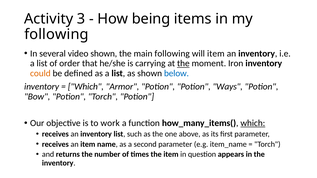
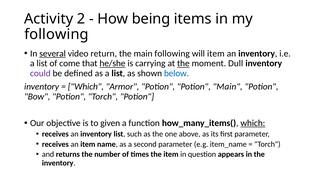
3: 3 -> 2
several underline: none -> present
video shown: shown -> return
order: order -> come
he/she underline: none -> present
Iron: Iron -> Dull
could colour: orange -> purple
Potion Ways: Ways -> Main
work: work -> given
